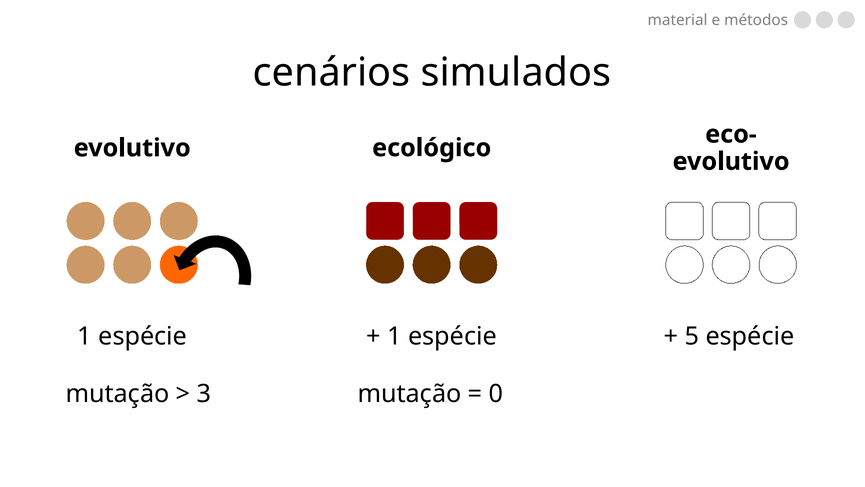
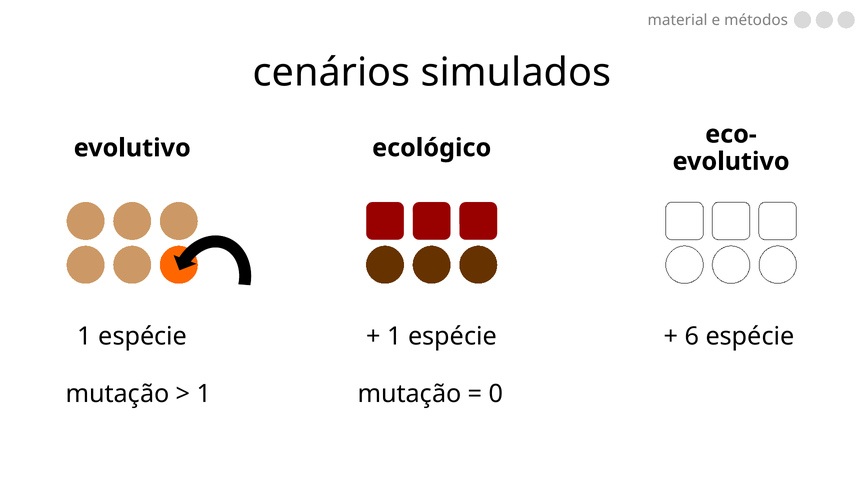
5: 5 -> 6
3 at (204, 394): 3 -> 1
